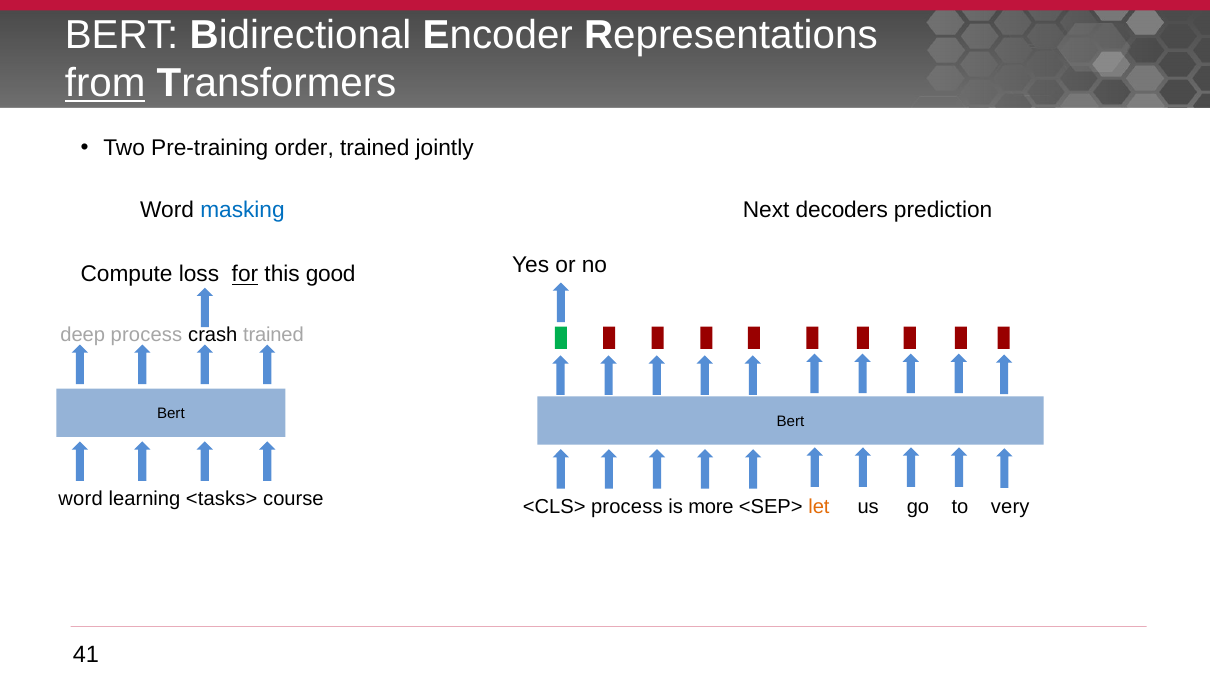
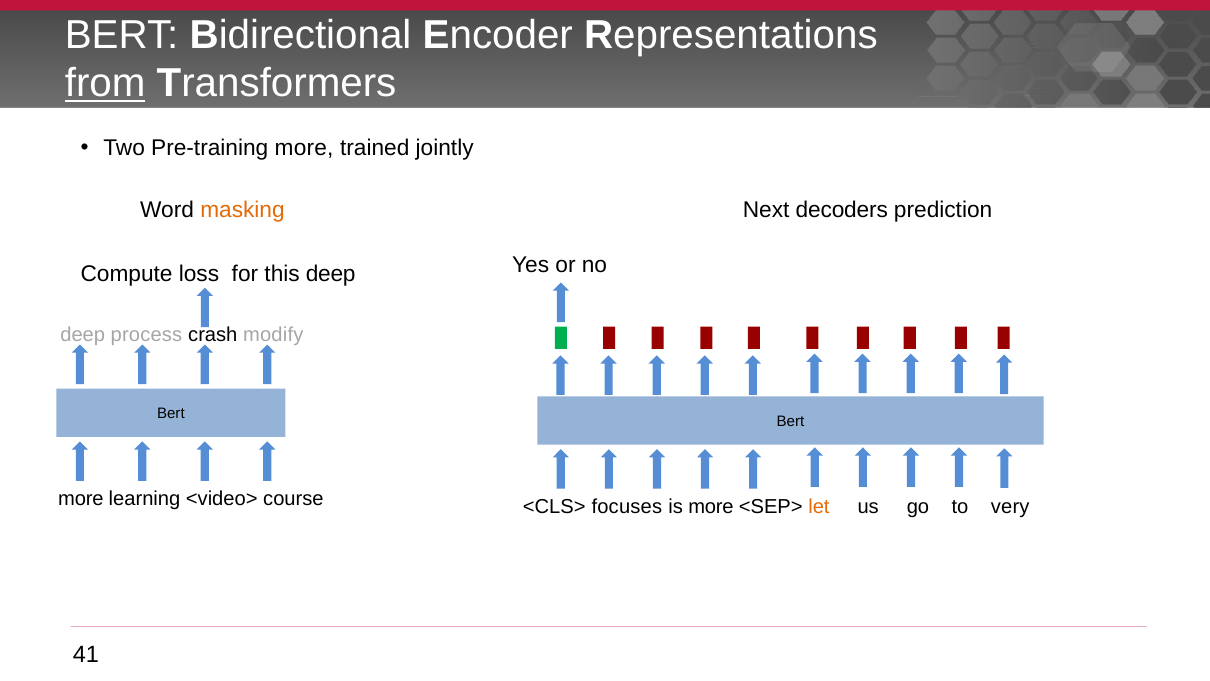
Pre-training order: order -> more
masking colour: blue -> orange
for underline: present -> none
this good: good -> deep
crash trained: trained -> modify
word at (81, 498): word -> more
<tasks>: <tasks> -> <video>
<CLS> process: process -> focuses
